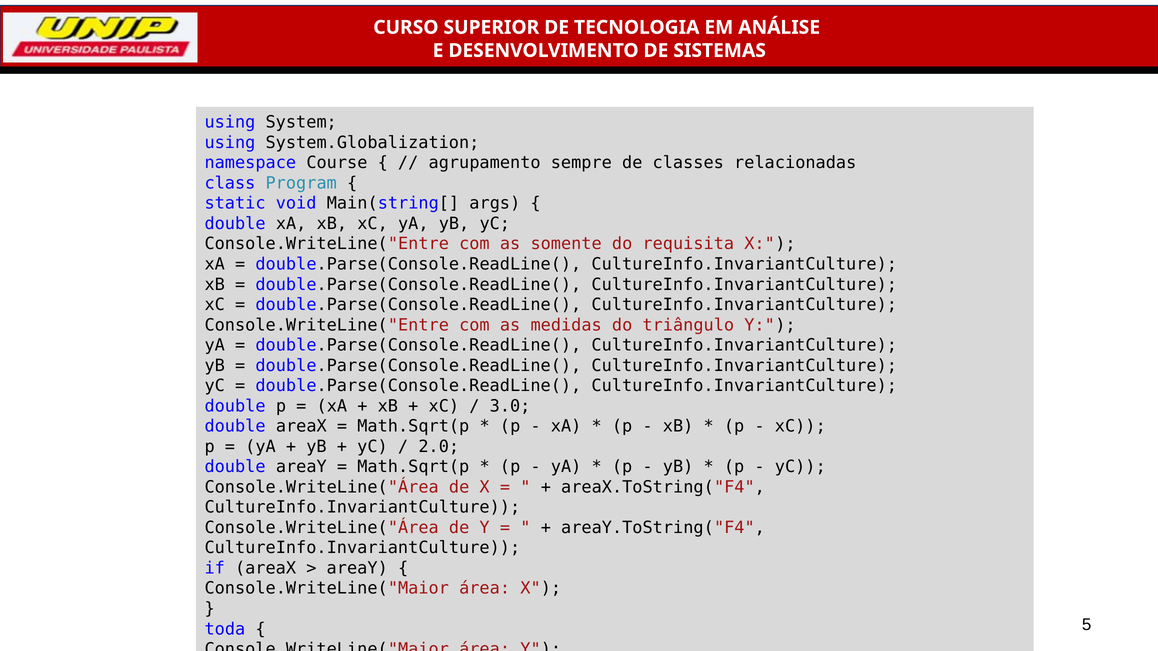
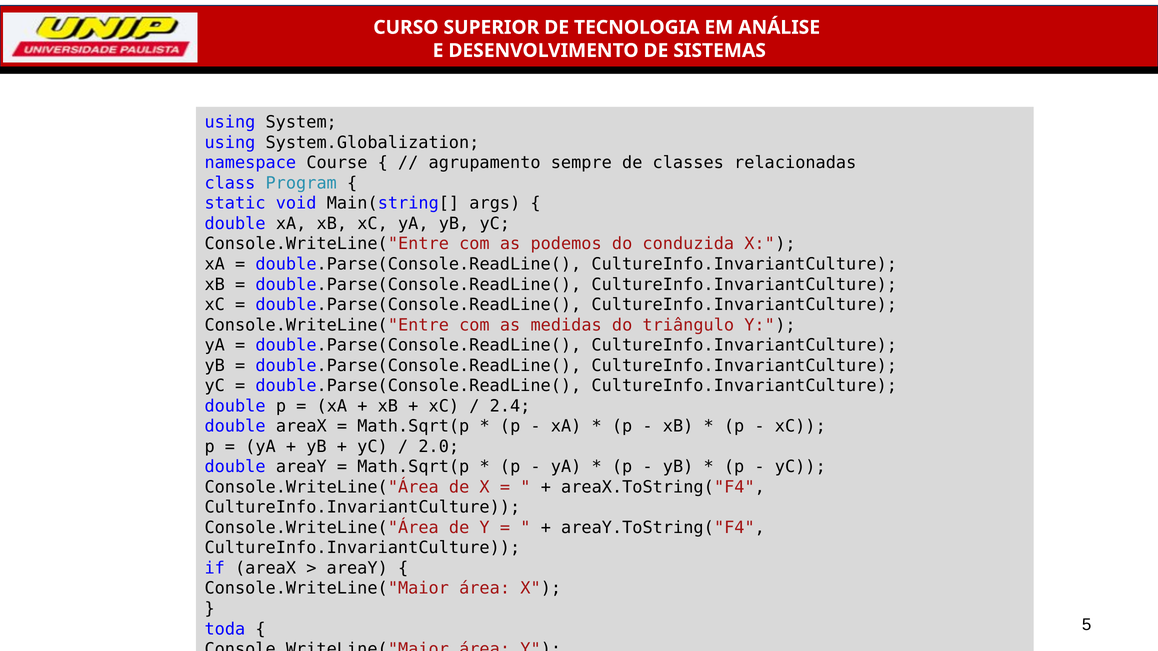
somente: somente -> podemos
requisita: requisita -> conduzida
3.0: 3.0 -> 2.4
